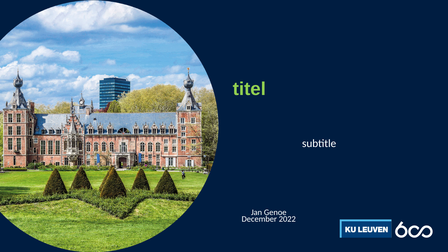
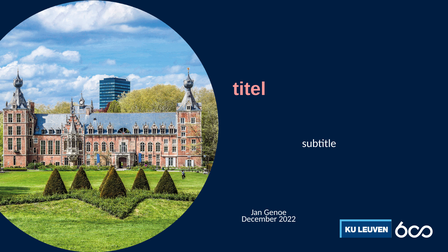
titel colour: light green -> pink
